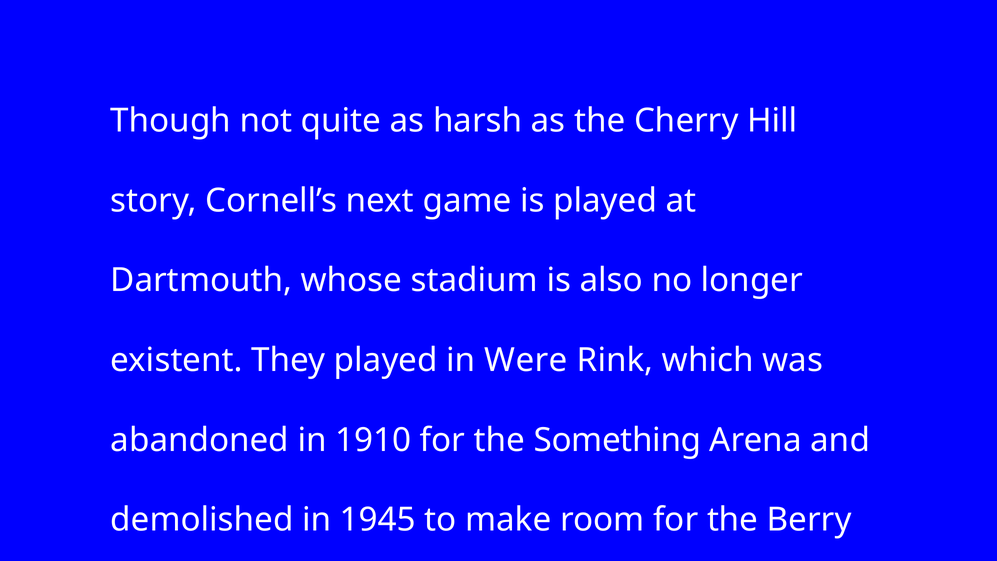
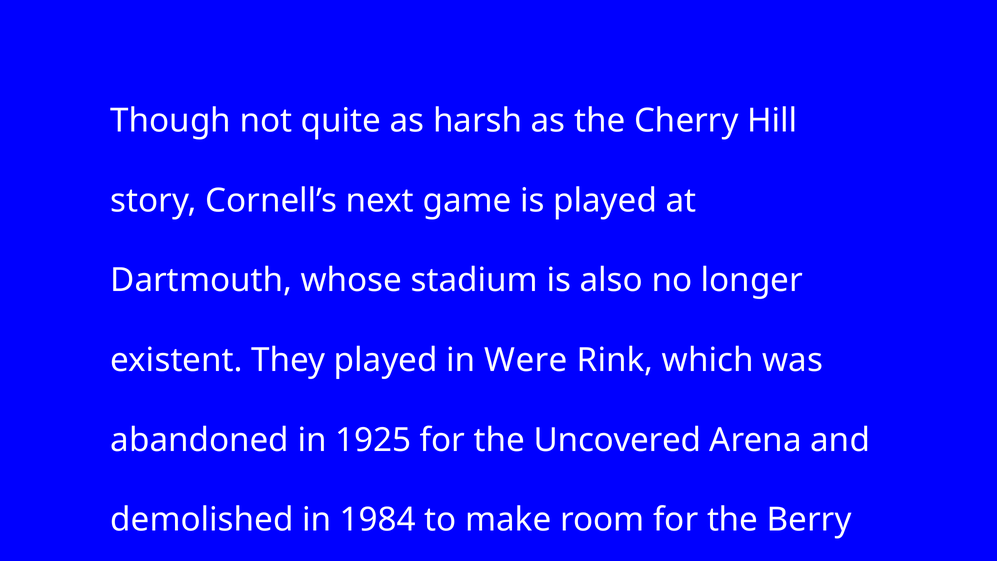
1910: 1910 -> 1925
Something: Something -> Uncovered
1945: 1945 -> 1984
